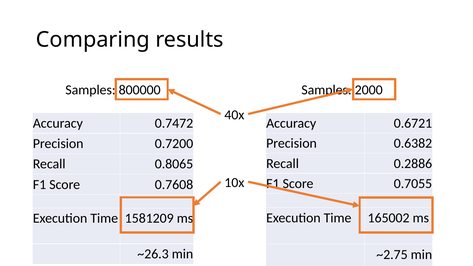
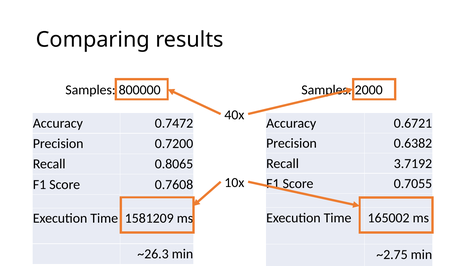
0.2886: 0.2886 -> 3.7192
